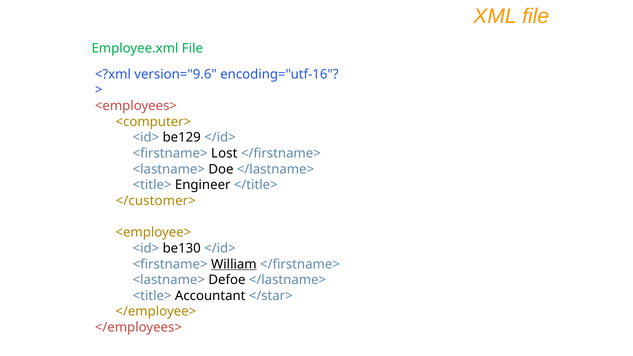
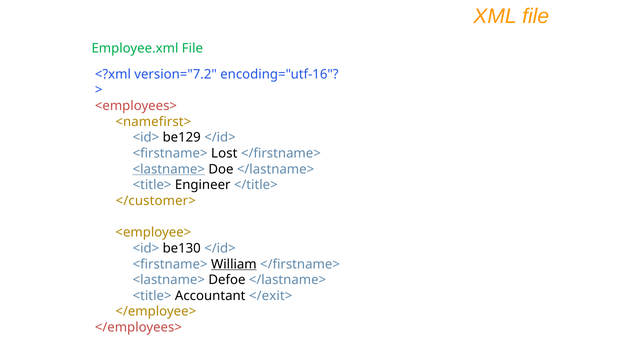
version="9.6: version="9.6 -> version="7.2
<computer>: <computer> -> <namefirst>
<lastname> at (169, 169) underline: none -> present
</star>: </star> -> </exit>
